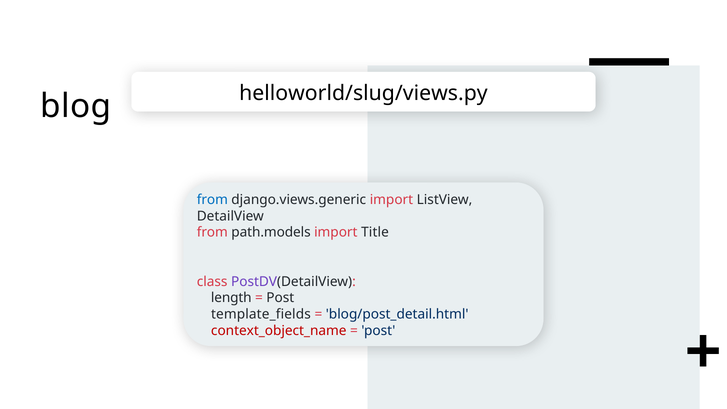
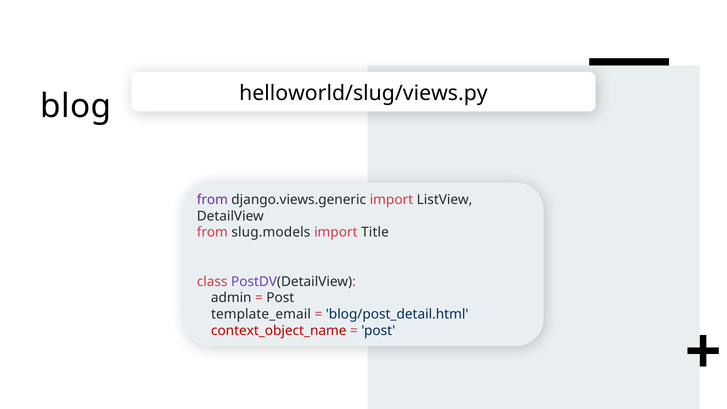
from at (212, 200) colour: blue -> purple
path.models: path.models -> slug.models
length: length -> admin
template_fields: template_fields -> template_email
